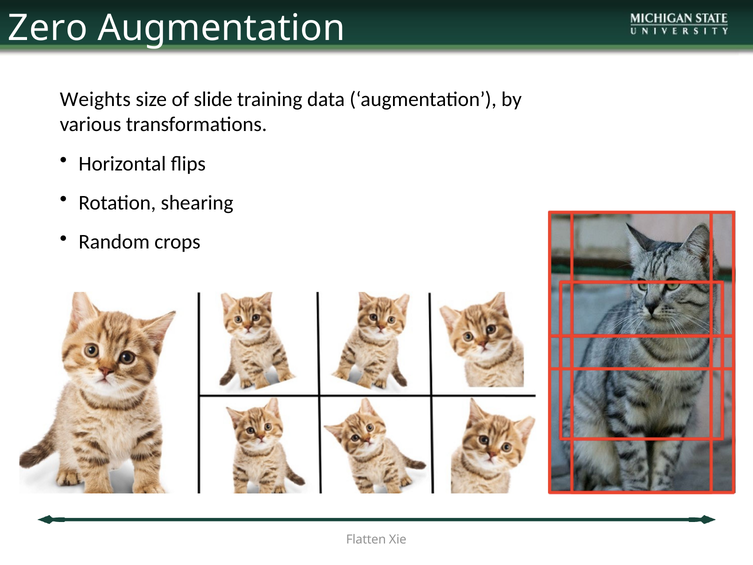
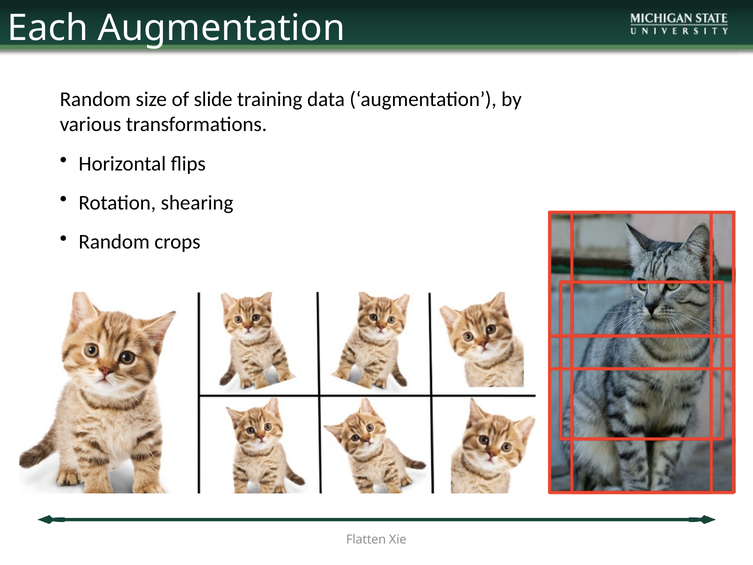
Zero: Zero -> Each
Weights at (95, 99): Weights -> Random
